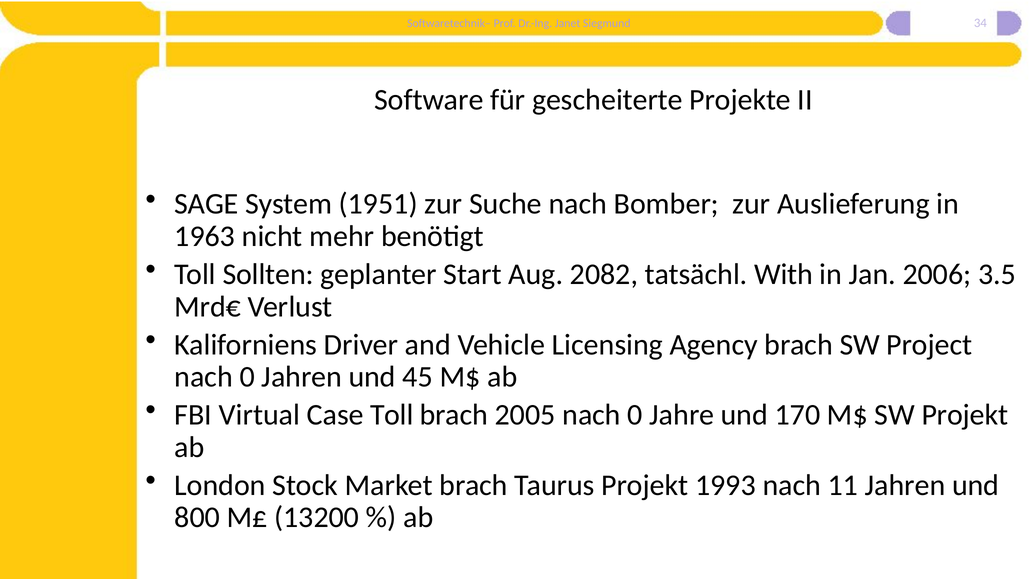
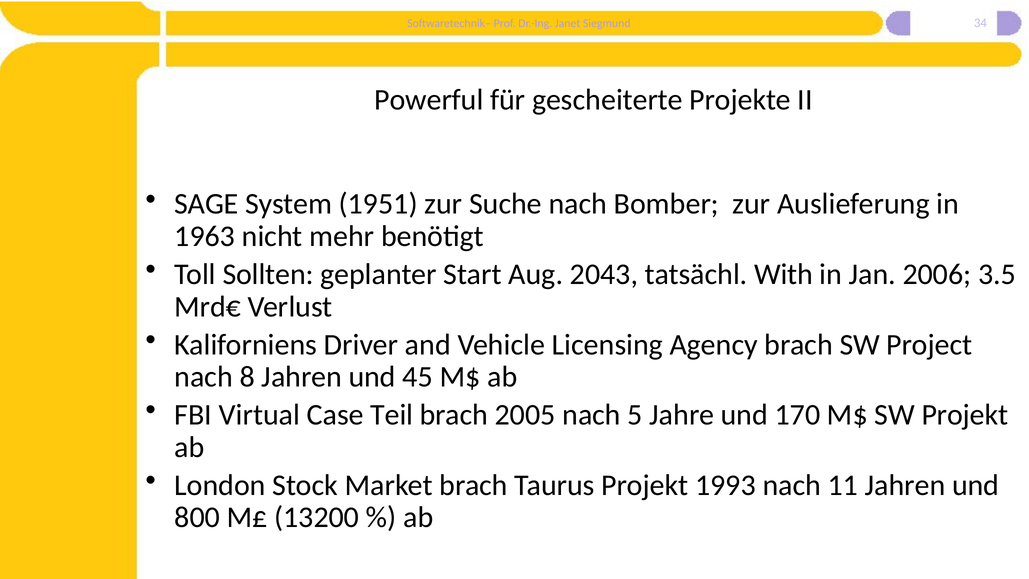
Software: Software -> Powerful
2082: 2082 -> 2043
0 at (247, 377): 0 -> 8
Case Toll: Toll -> Teil
2005 nach 0: 0 -> 5
